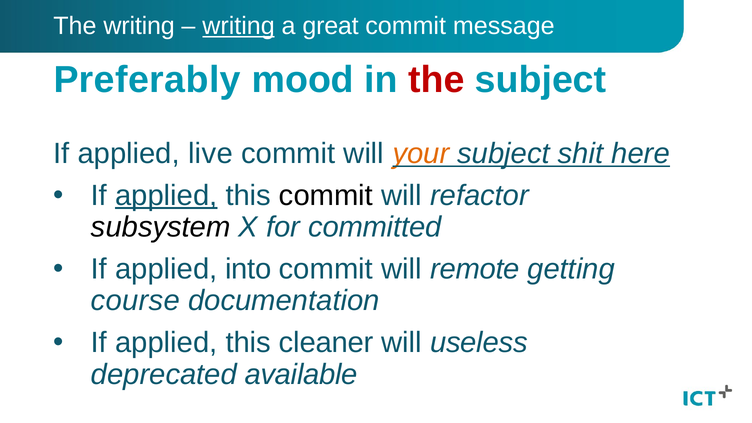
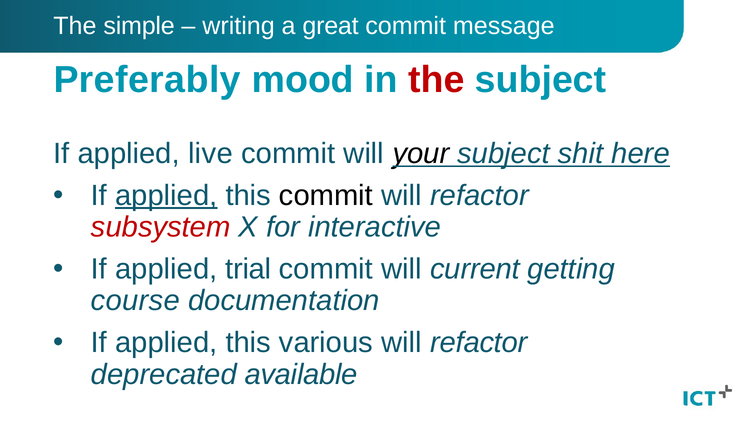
The writing: writing -> simple
writing at (239, 26) underline: present -> none
your colour: orange -> black
subsystem colour: black -> red
committed: committed -> interactive
into: into -> trial
remote: remote -> current
cleaner: cleaner -> various
useless at (479, 343): useless -> refactor
